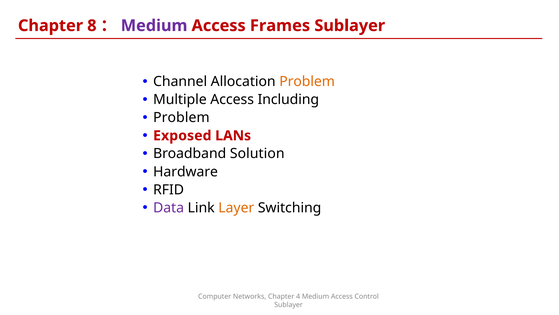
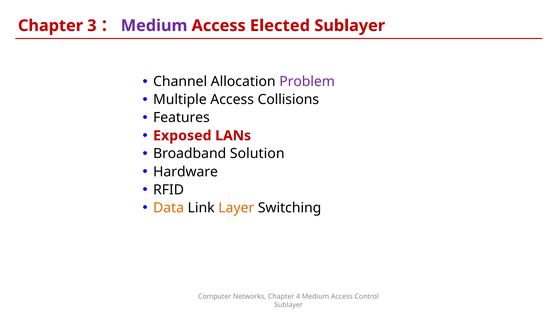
8: 8 -> 3
Frames: Frames -> Elected
Problem at (307, 81) colour: orange -> purple
Including: Including -> Collisions
Problem at (181, 117): Problem -> Features
Data colour: purple -> orange
